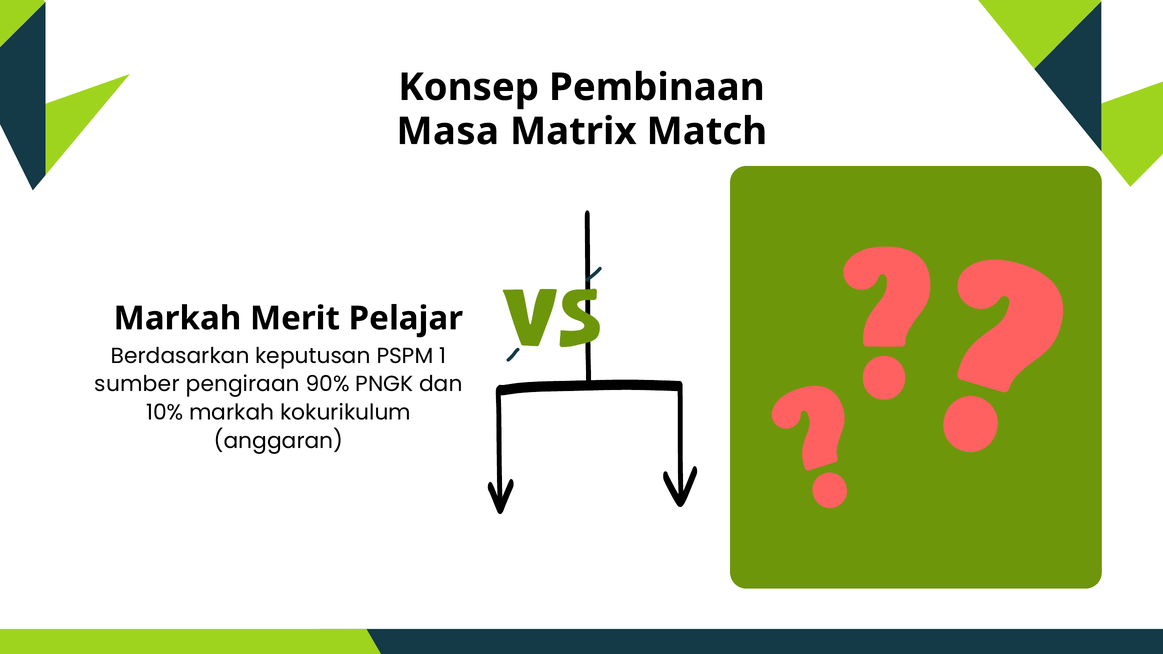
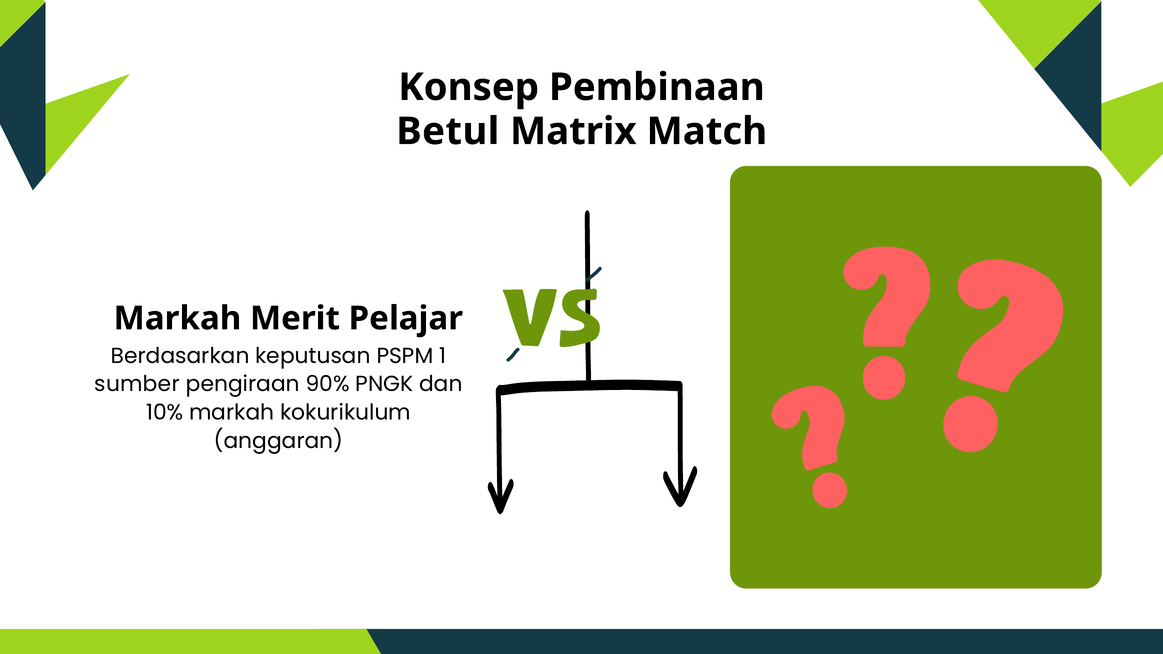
Masa: Masa -> Betul
